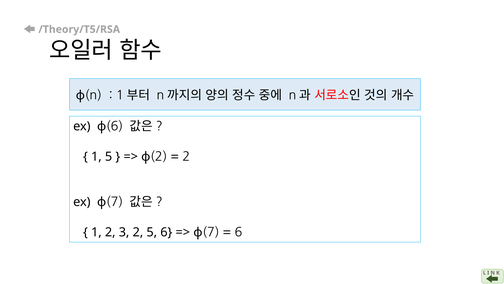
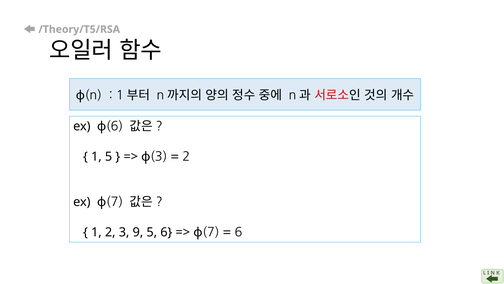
2 at (159, 156): 2 -> 3
3 2: 2 -> 9
